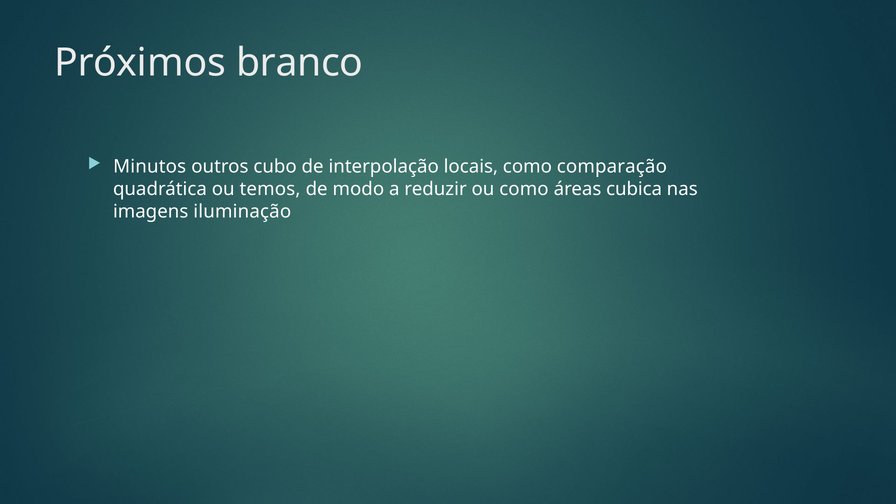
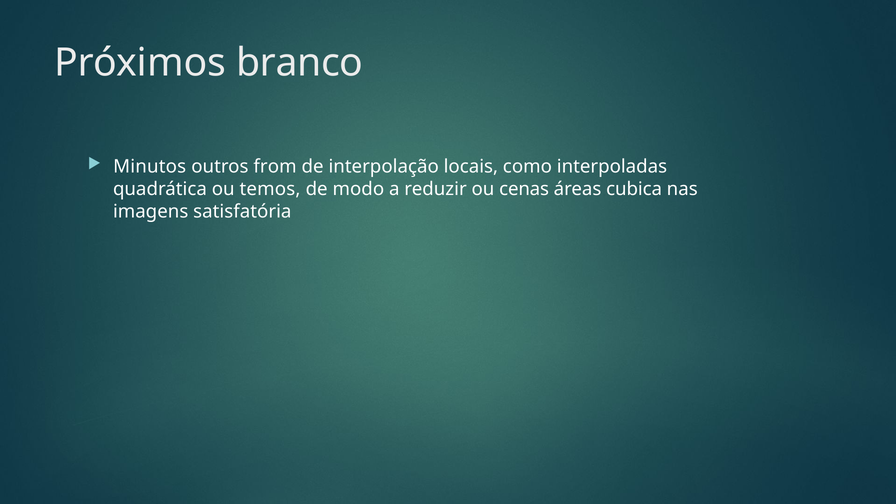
cubo: cubo -> from
comparação: comparação -> interpoladas
ou como: como -> cenas
iluminação: iluminação -> satisfatória
